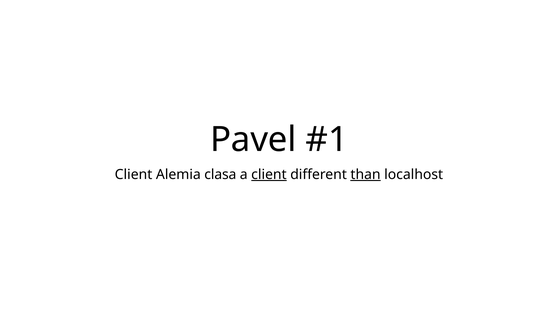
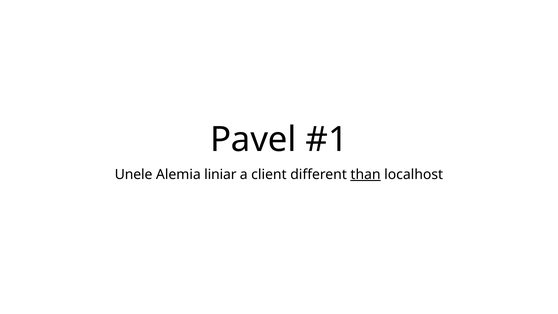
Client at (134, 174): Client -> Unele
clasa: clasa -> liniar
client at (269, 174) underline: present -> none
